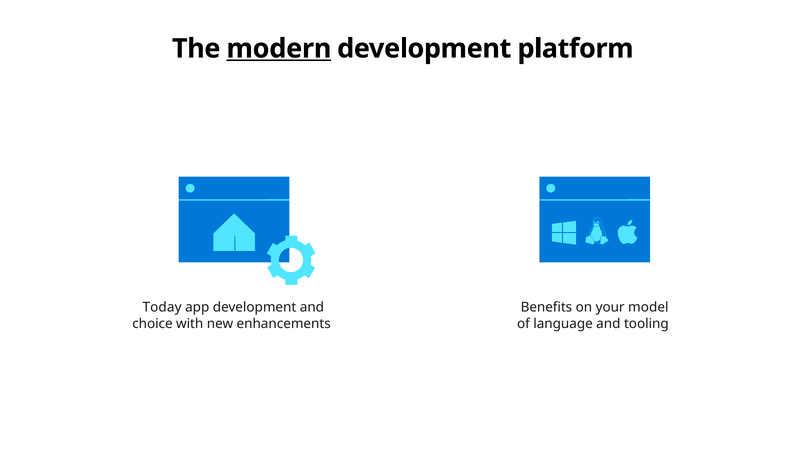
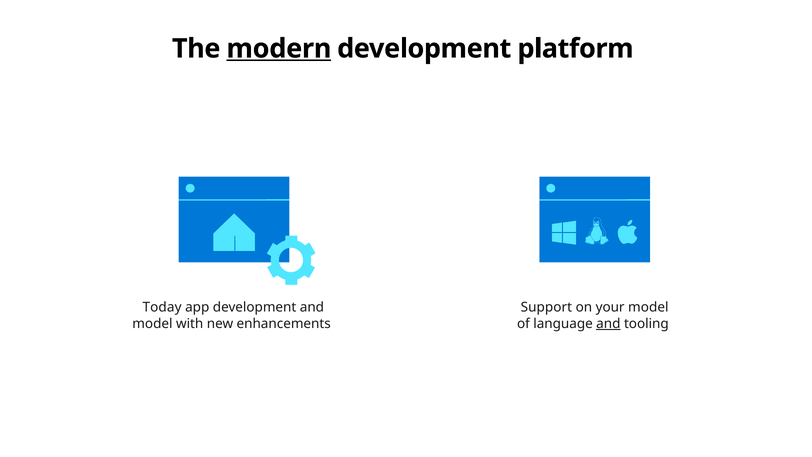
Benefits: Benefits -> Support
choice at (152, 323): choice -> model
and at (608, 323) underline: none -> present
